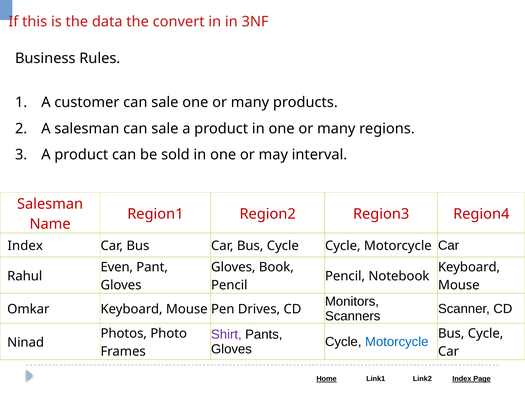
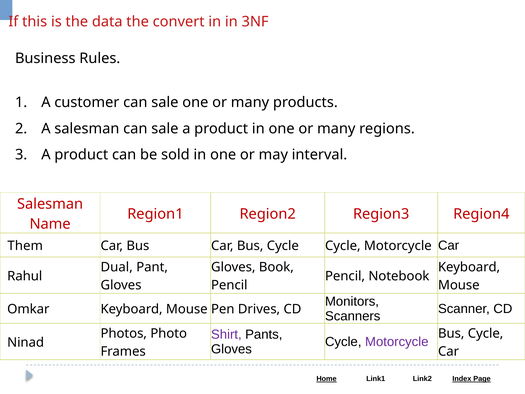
Index at (25, 246): Index -> Them
Even: Even -> Dual
Motorcycle at (397, 342) colour: blue -> purple
